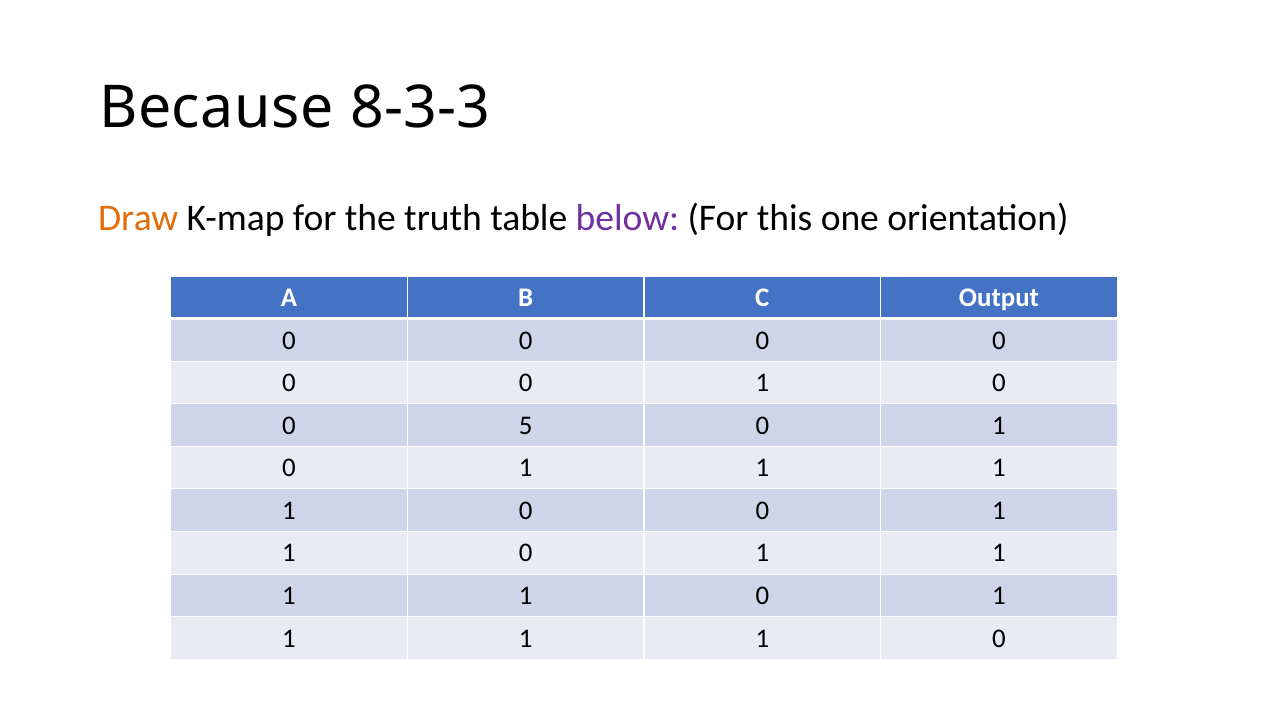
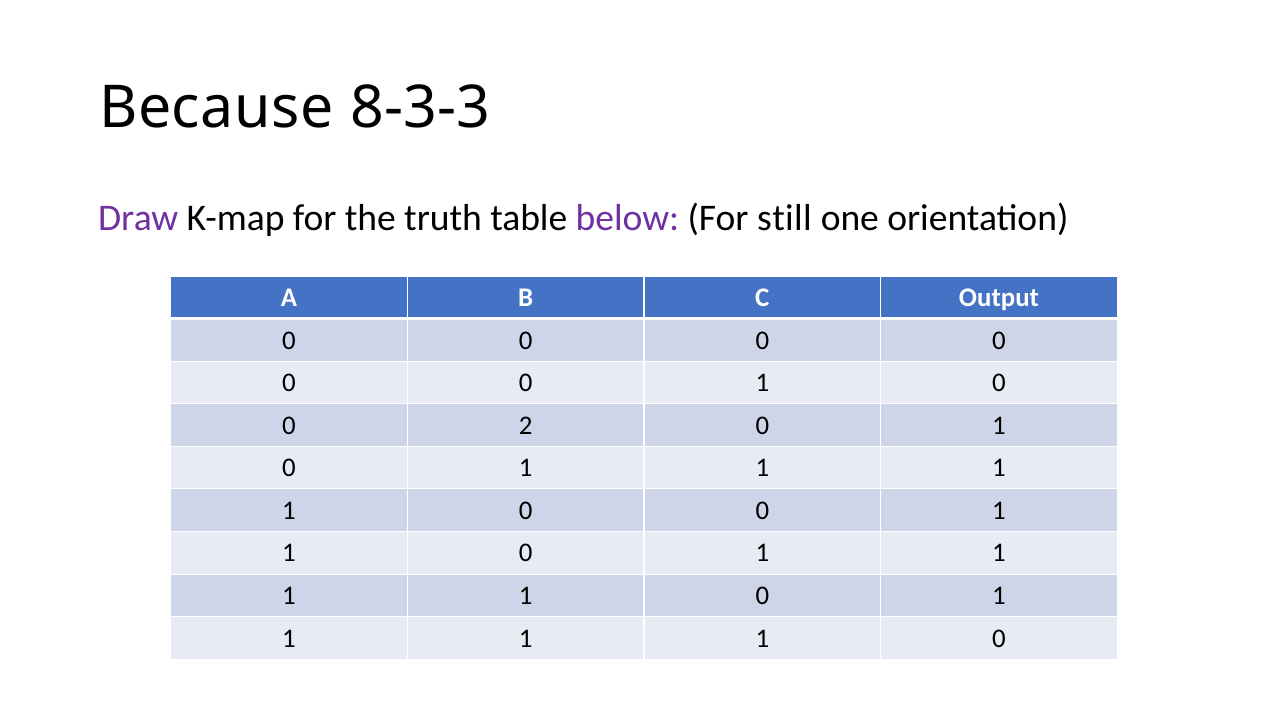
Draw colour: orange -> purple
this: this -> still
5: 5 -> 2
